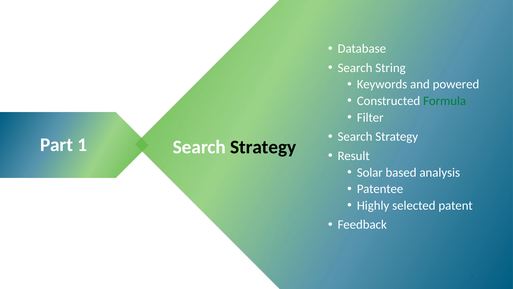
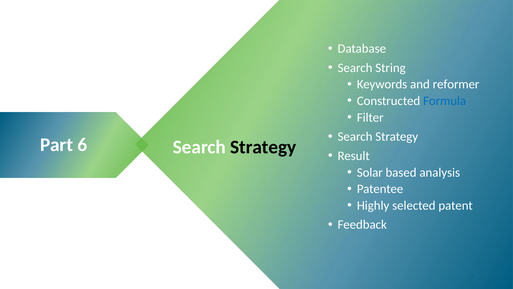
powered: powered -> reformer
Formula colour: green -> blue
1: 1 -> 6
